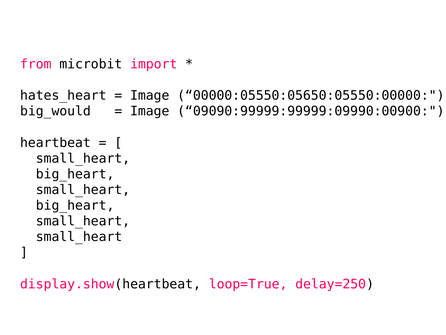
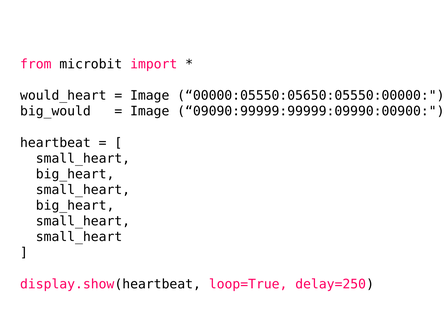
hates_heart: hates_heart -> would_heart
